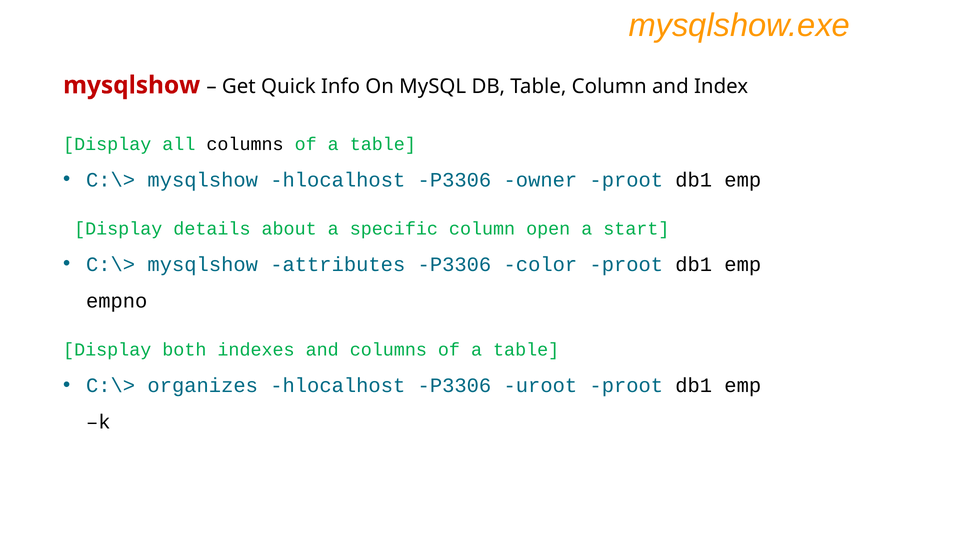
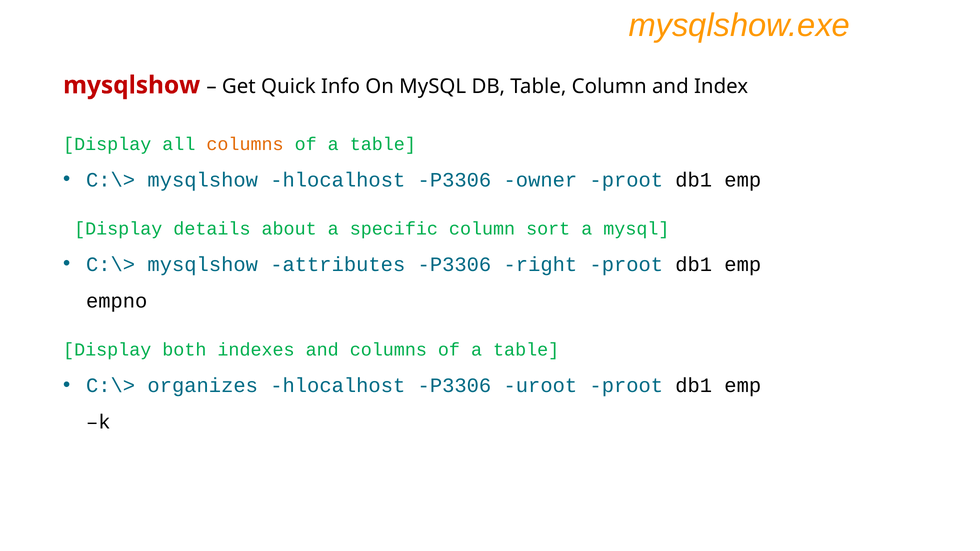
columns at (245, 144) colour: black -> orange
open: open -> sort
a start: start -> mysql
color: color -> right
